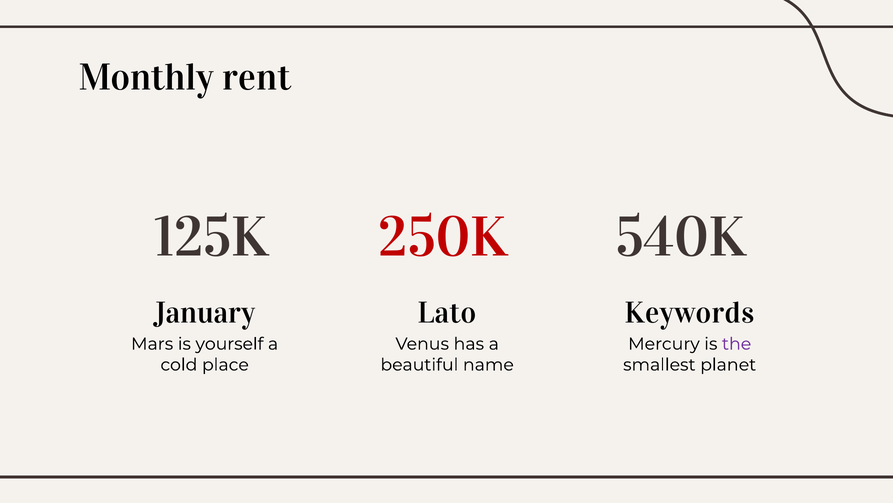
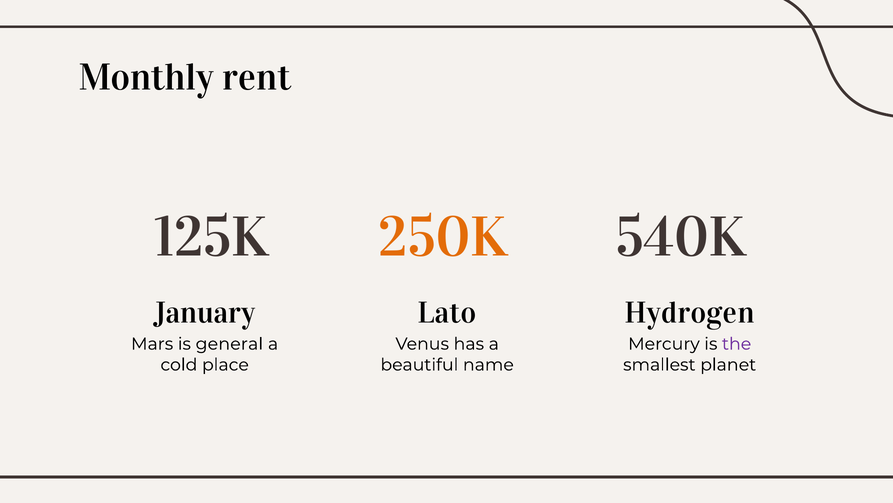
250K colour: red -> orange
Keywords: Keywords -> Hydrogen
yourself: yourself -> general
